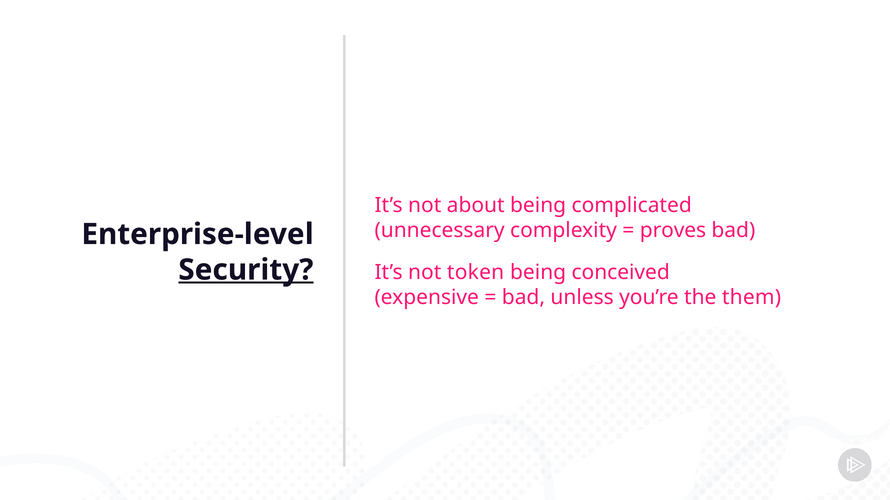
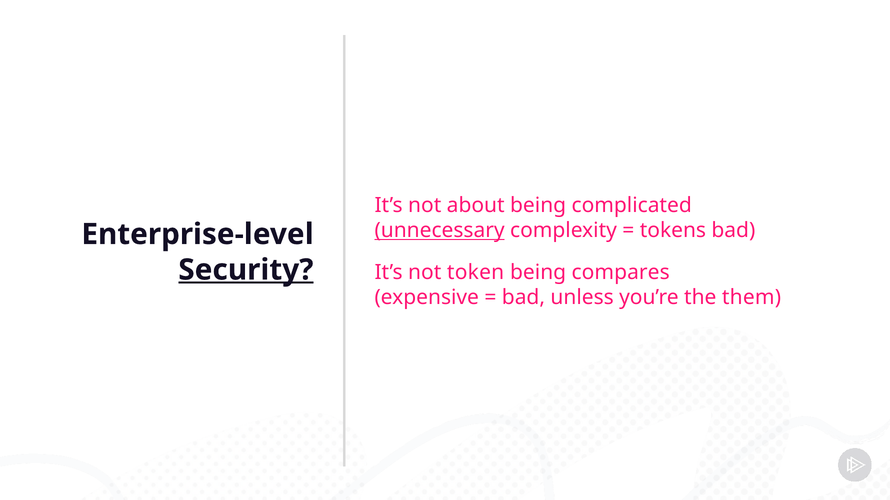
unnecessary underline: none -> present
proves: proves -> tokens
conceived: conceived -> compares
